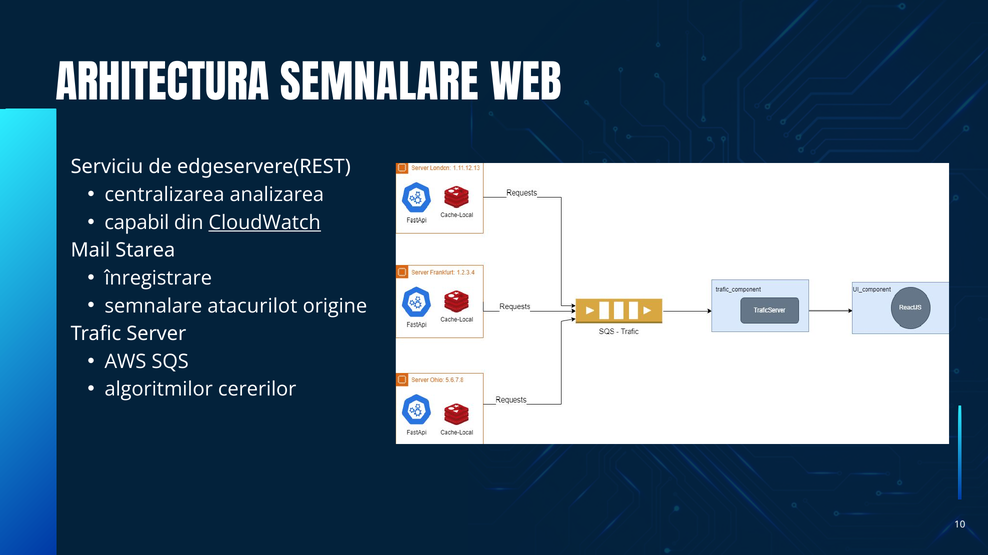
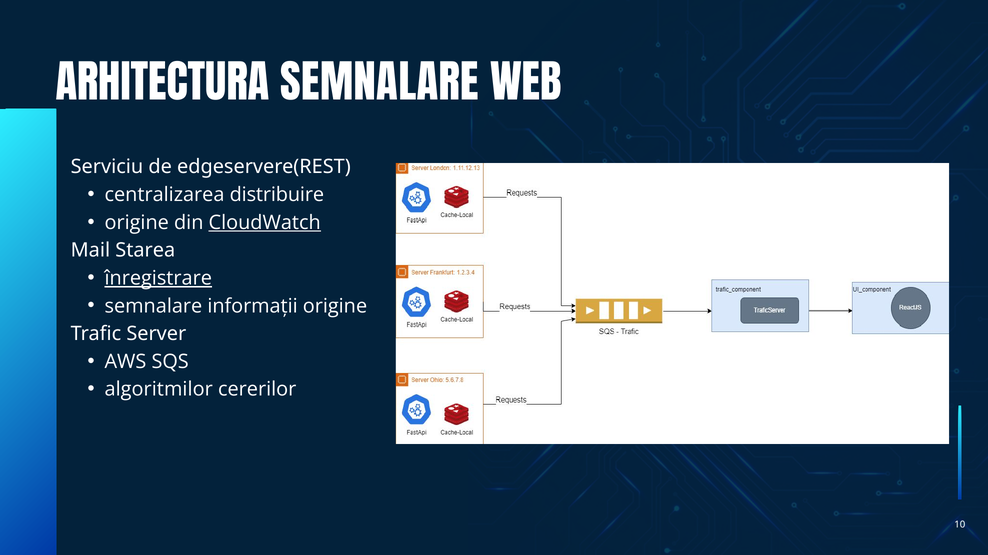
analizarea: analizarea -> distribuire
capabil at (137, 223): capabil -> origine
înregistrare underline: none -> present
atacurilot: atacurilot -> informații
